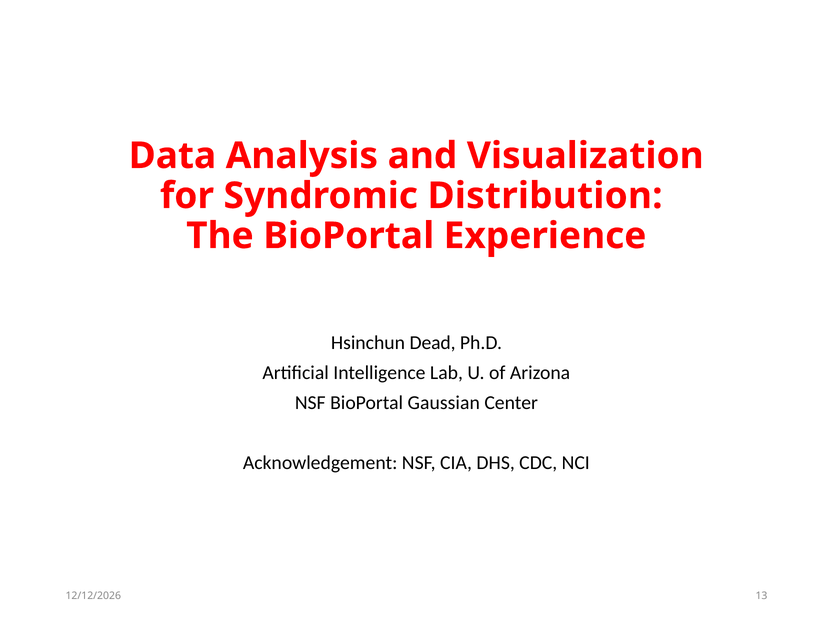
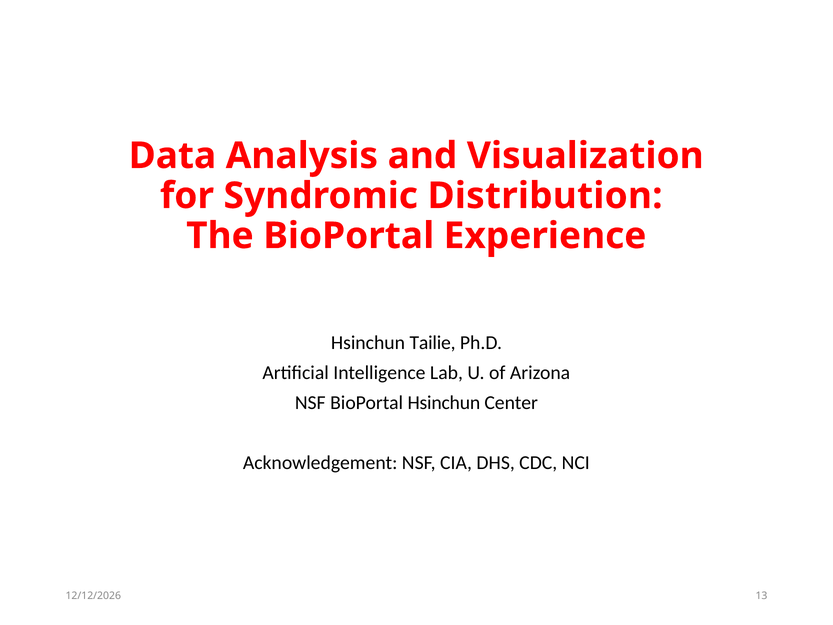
Dead: Dead -> Tailie
BioPortal Gaussian: Gaussian -> Hsinchun
